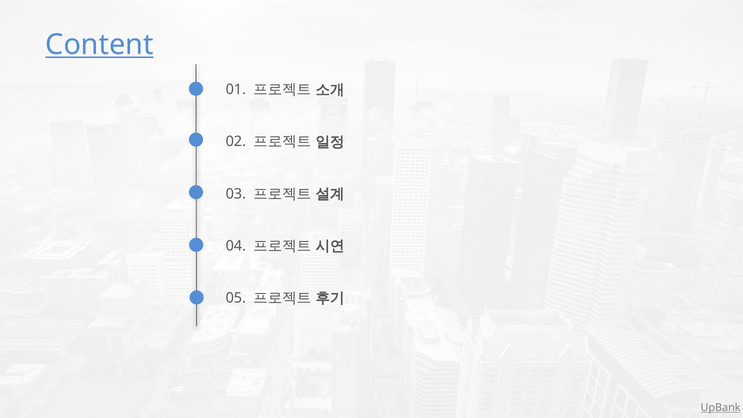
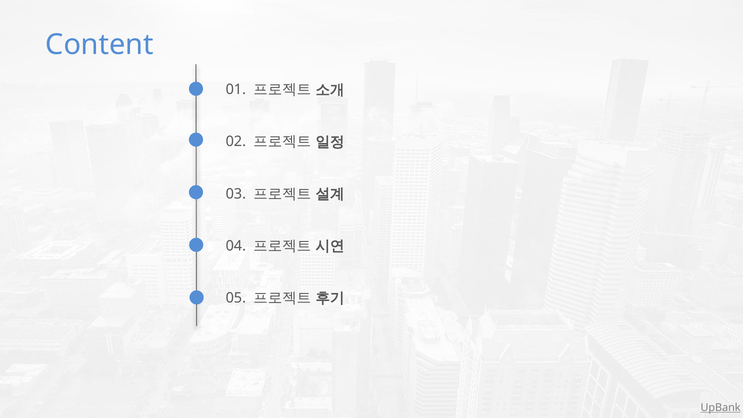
Content underline: present -> none
